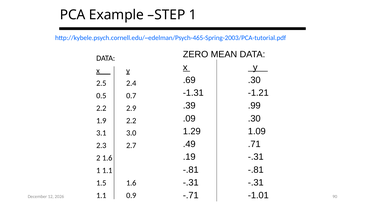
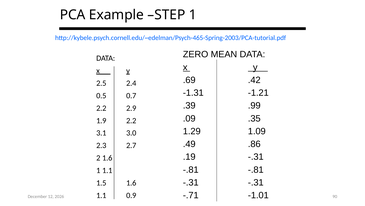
.69 .30: .30 -> .42
.09 .30: .30 -> .35
.71: .71 -> .86
